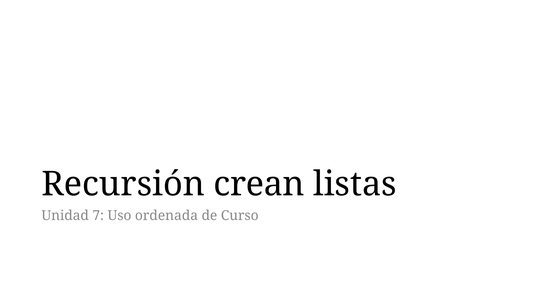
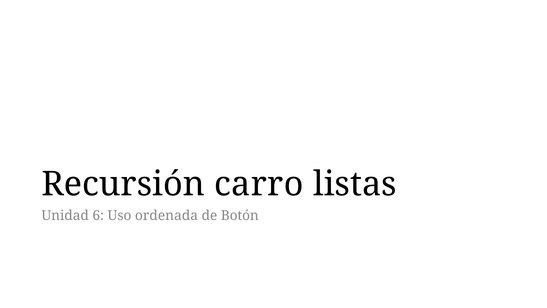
crean: crean -> carro
7: 7 -> 6
Curso: Curso -> Botón
